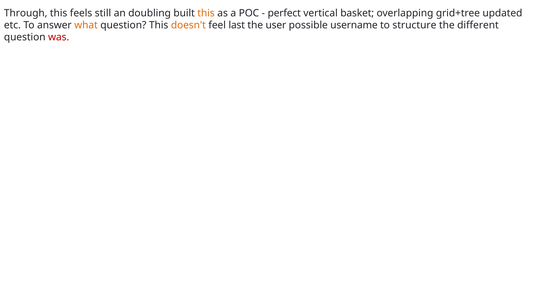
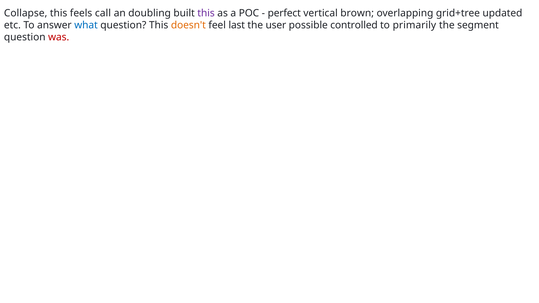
Through: Through -> Collapse
still: still -> call
this at (206, 13) colour: orange -> purple
basket: basket -> brown
what colour: orange -> blue
username: username -> controlled
structure: structure -> primarily
different: different -> segment
